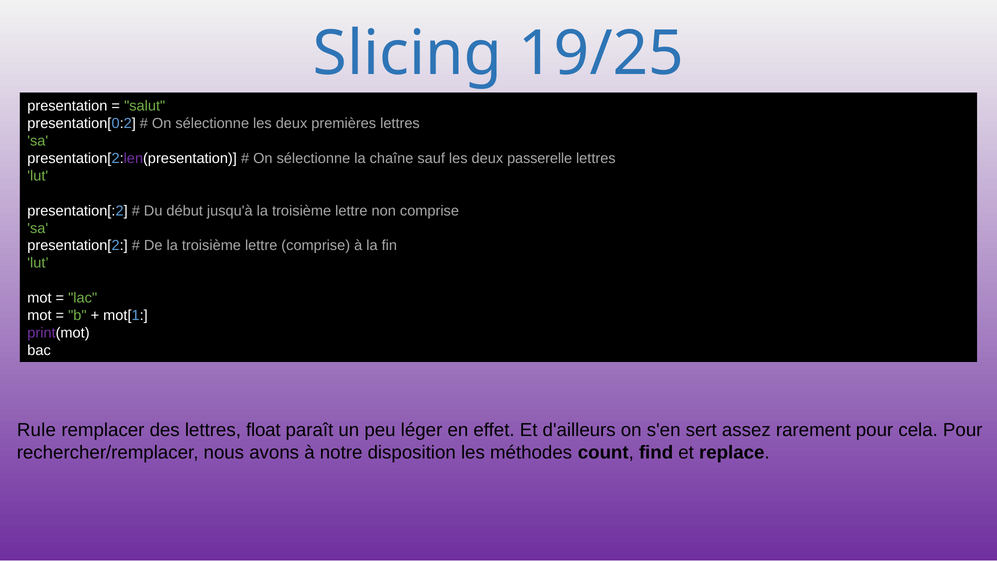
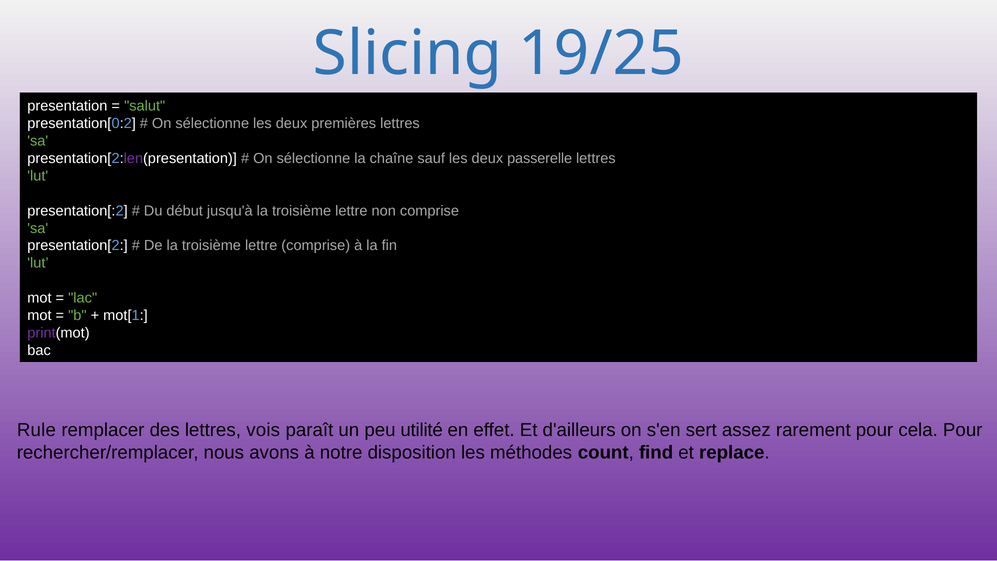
float: float -> vois
léger: léger -> utilité
